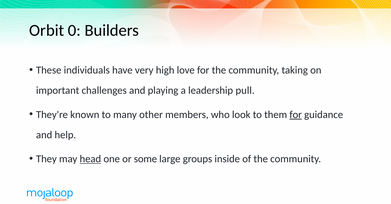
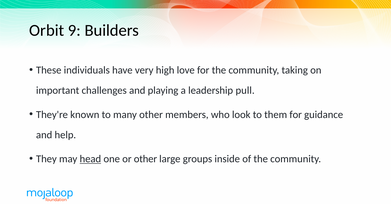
0: 0 -> 9
for at (296, 115) underline: present -> none
or some: some -> other
